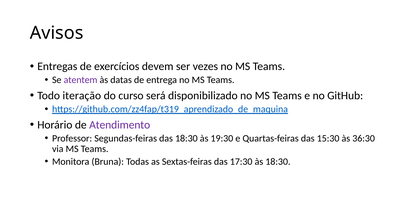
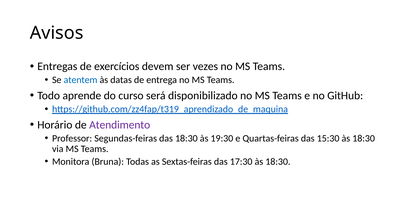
atentem colour: purple -> blue
iteração: iteração -> aprende
15:30 às 36:30: 36:30 -> 18:30
